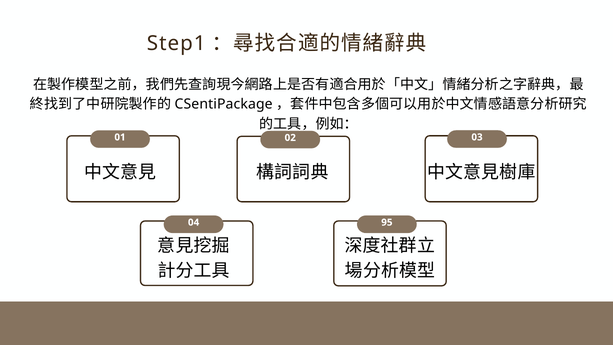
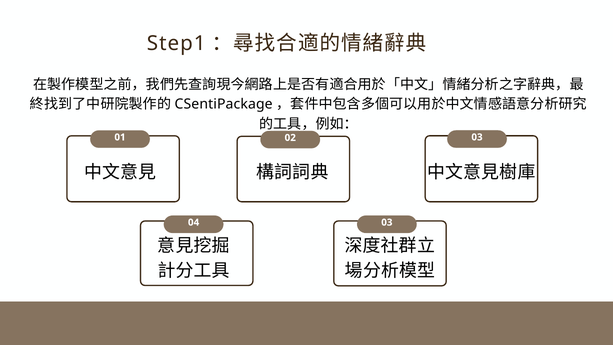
04 95: 95 -> 03
